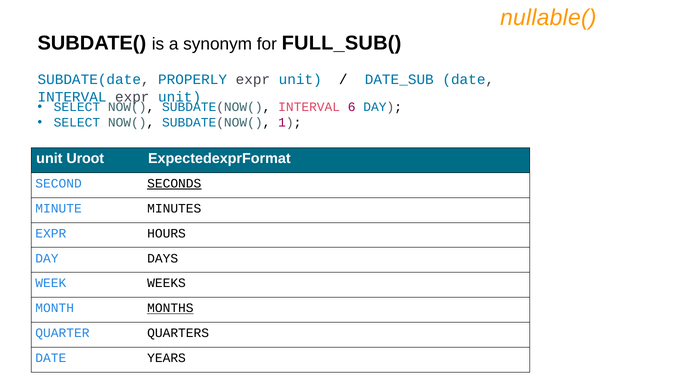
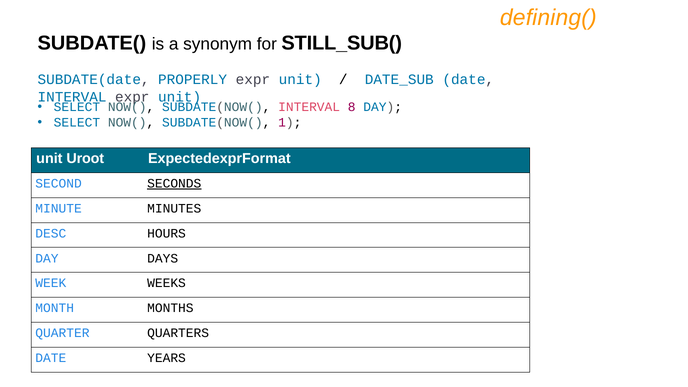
nullable(: nullable( -> defining(
FULL_SUB(: FULL_SUB( -> STILL_SUB(
6: 6 -> 8
EXPR at (51, 233): EXPR -> DESC
MONTHS underline: present -> none
